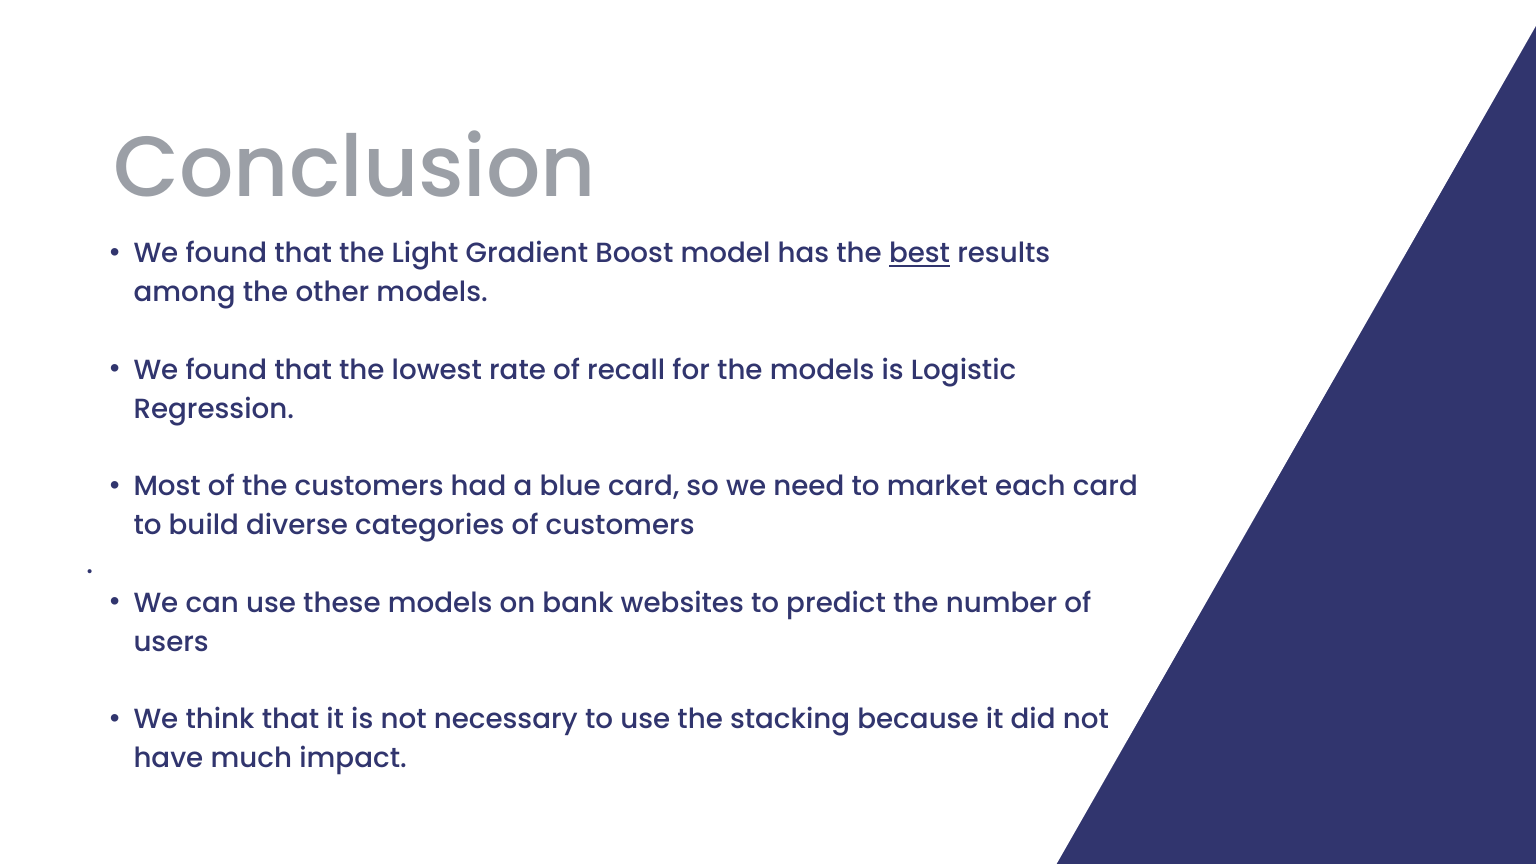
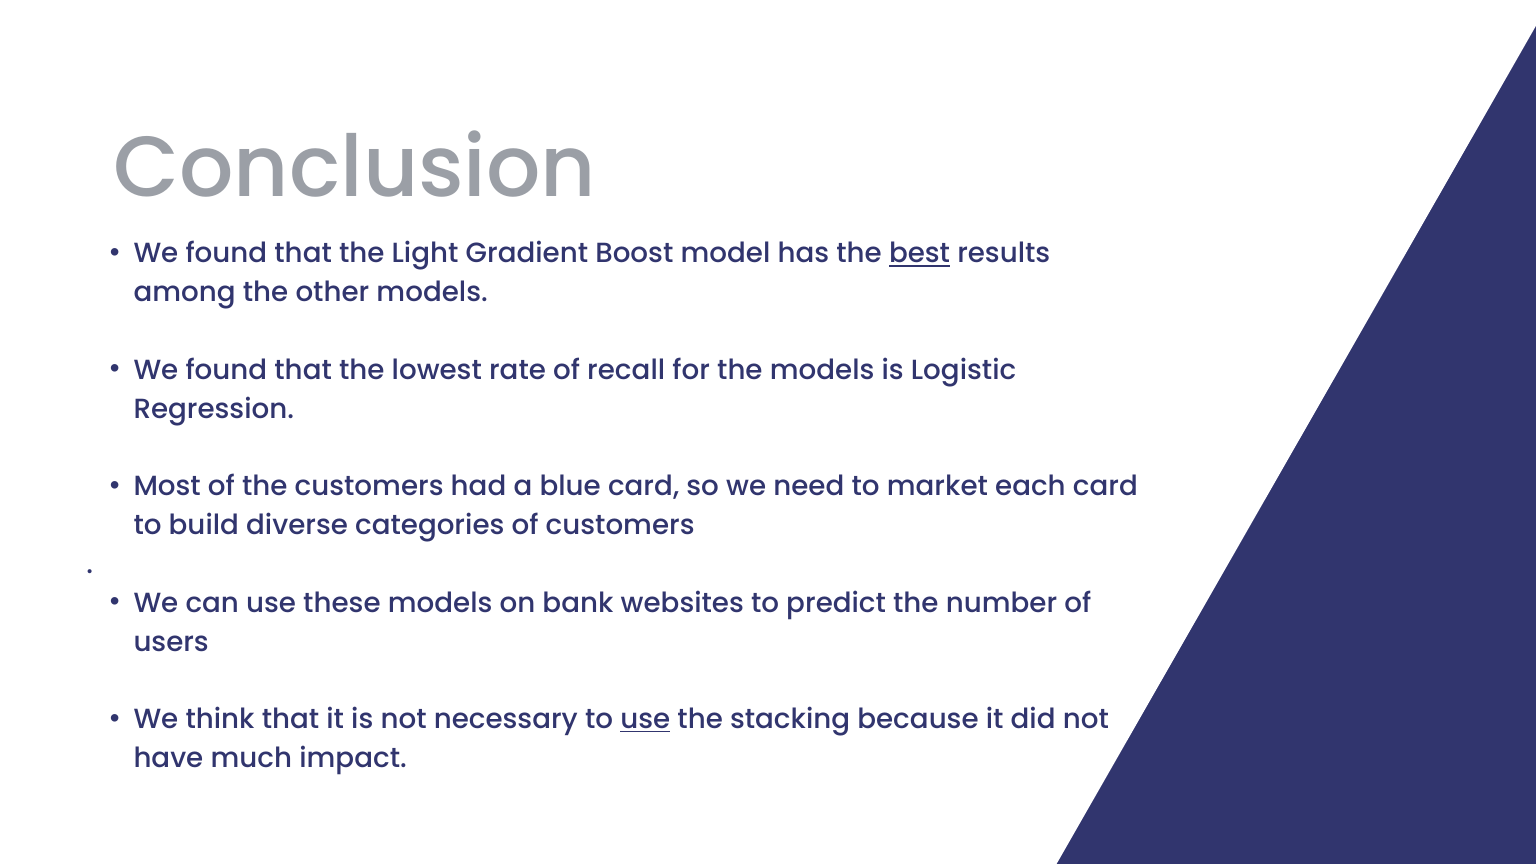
use at (645, 720) underline: none -> present
